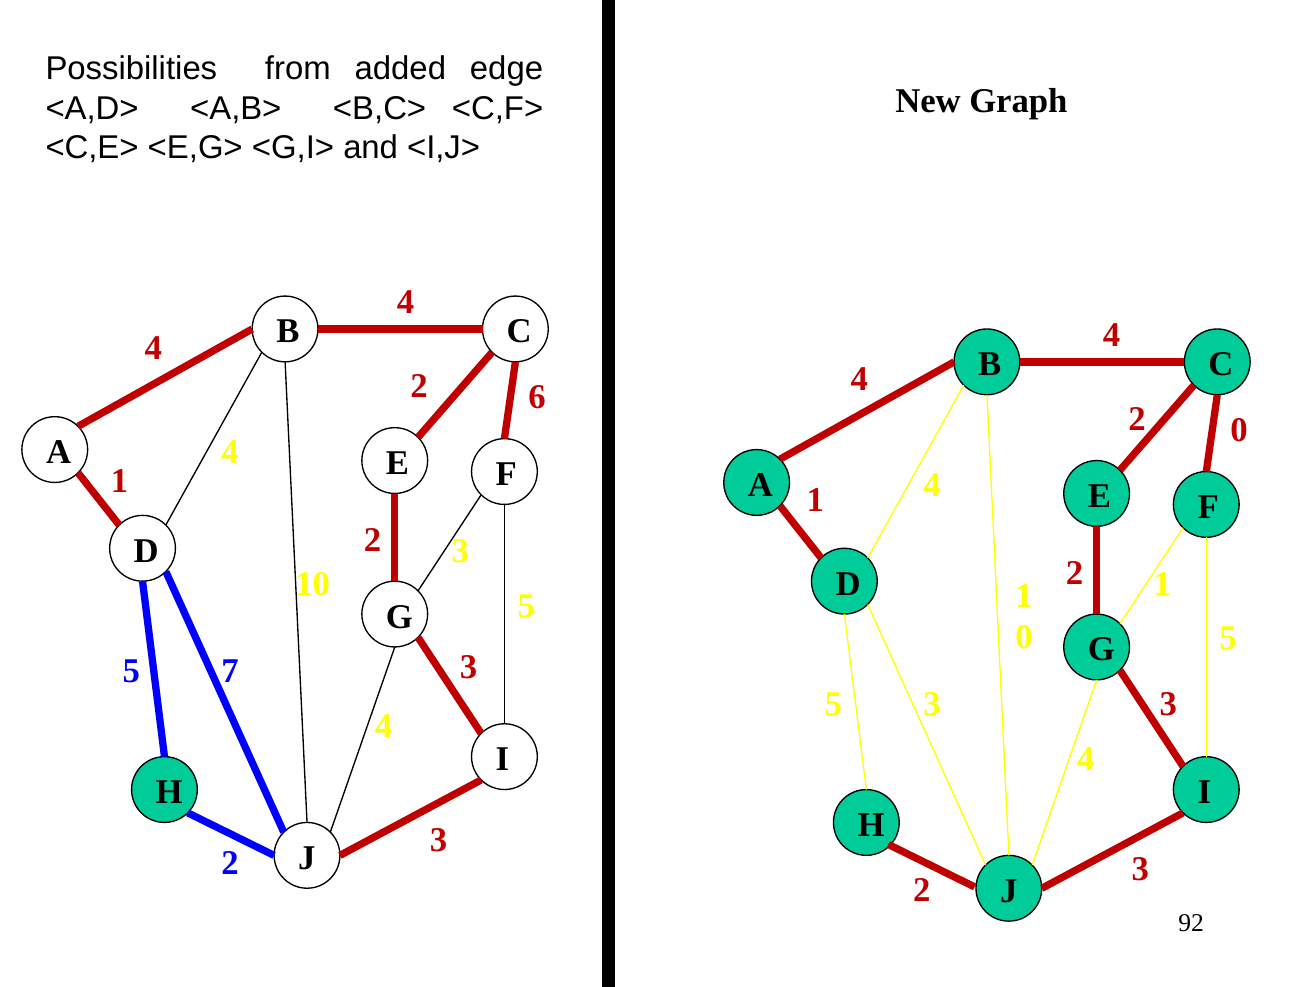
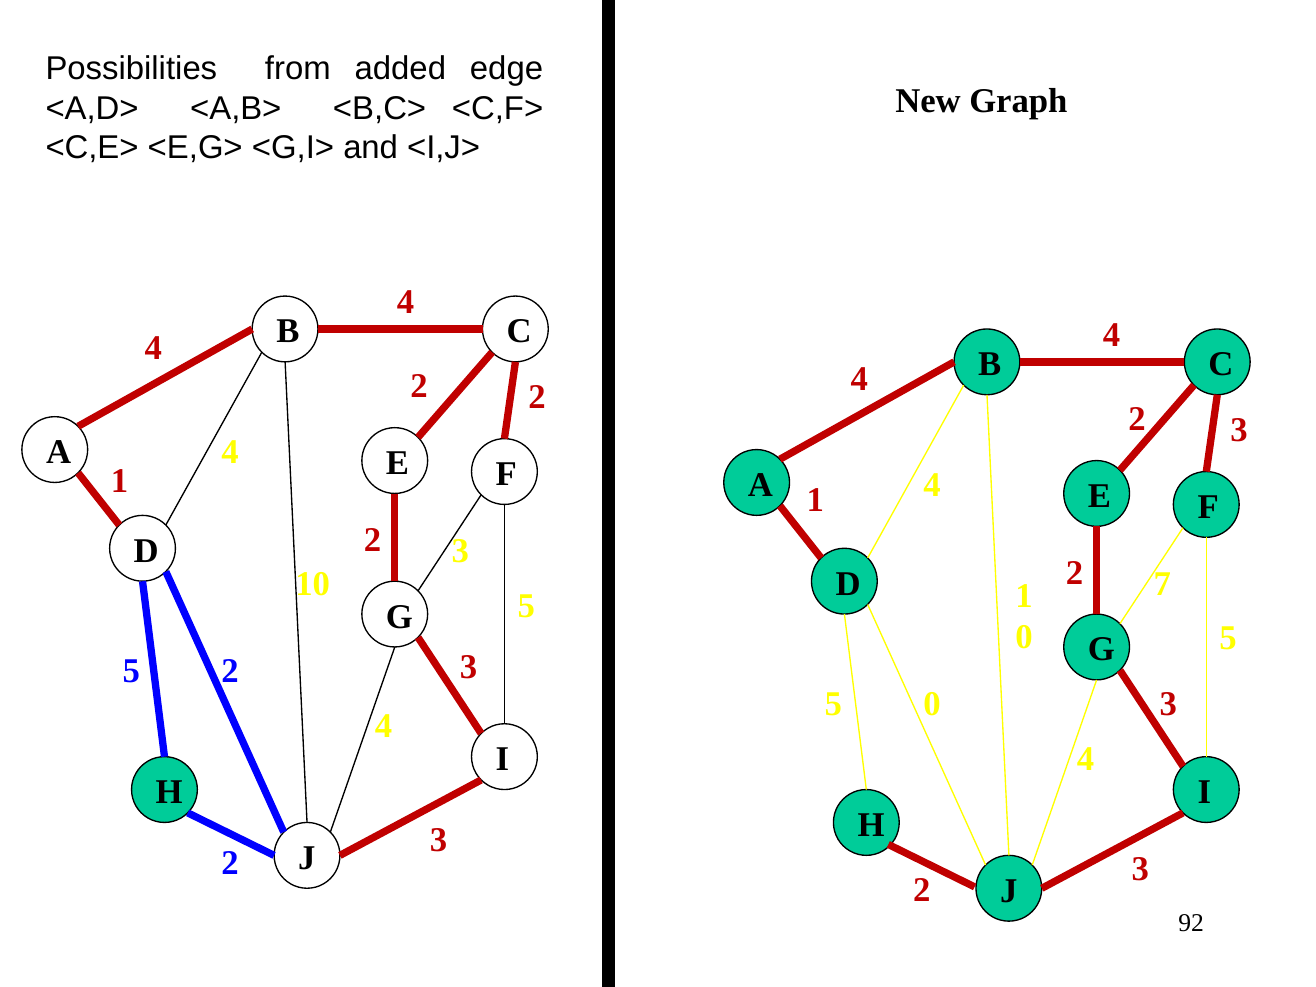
2 6: 6 -> 2
0 at (1239, 430): 0 -> 3
2 1: 1 -> 7
7 at (230, 671): 7 -> 2
3 at (932, 704): 3 -> 0
